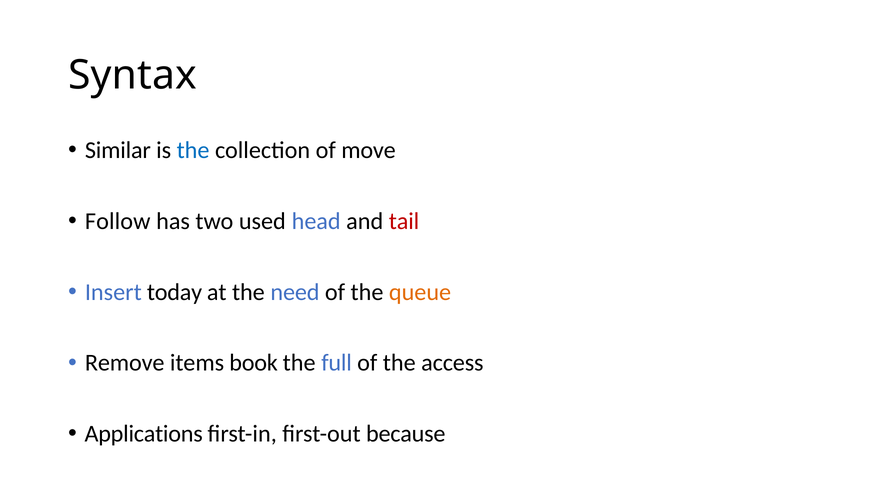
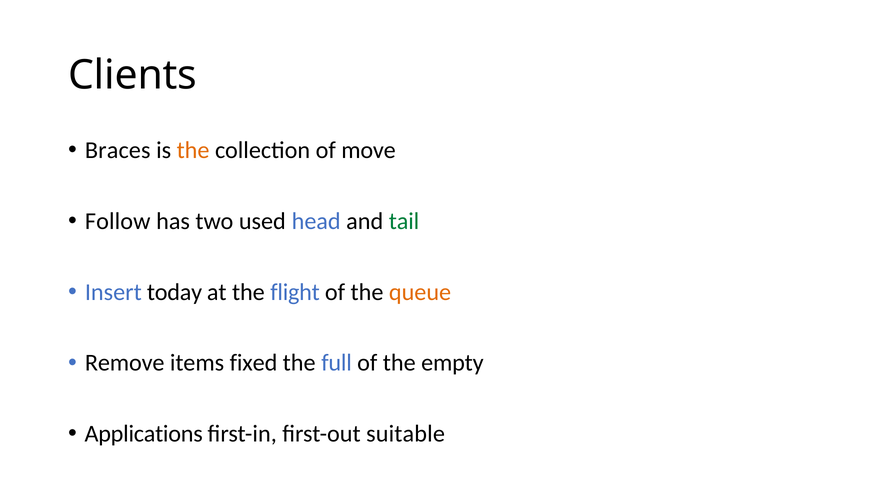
Syntax: Syntax -> Clients
Similar: Similar -> Braces
the at (193, 150) colour: blue -> orange
tail colour: red -> green
need: need -> flight
book: book -> fixed
access: access -> empty
because: because -> suitable
